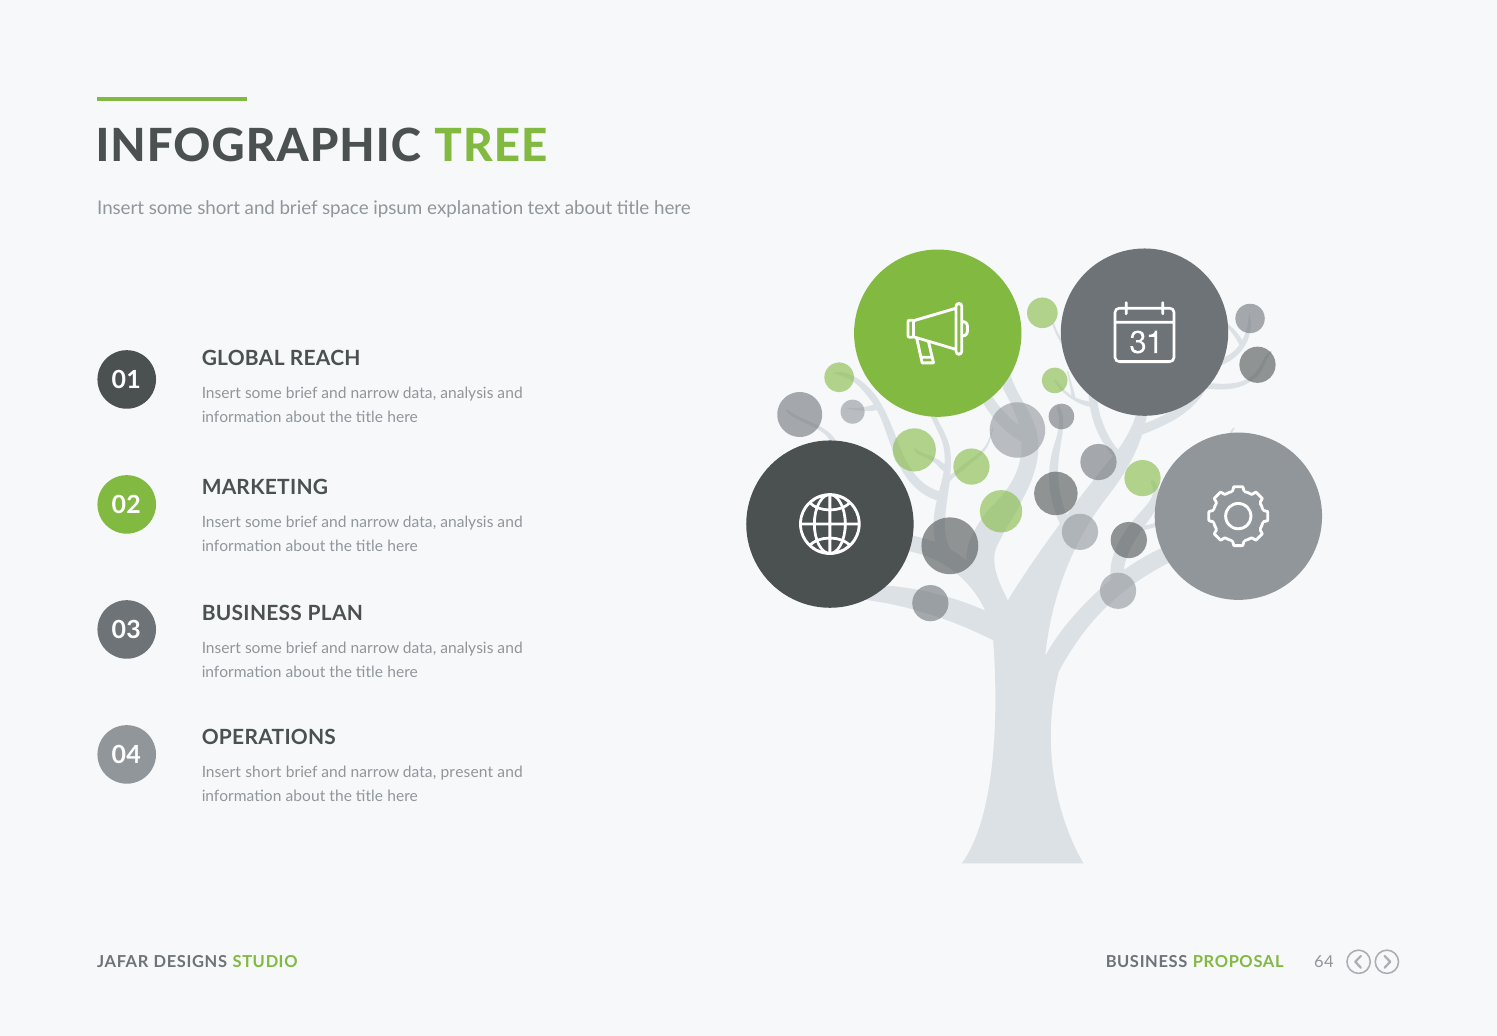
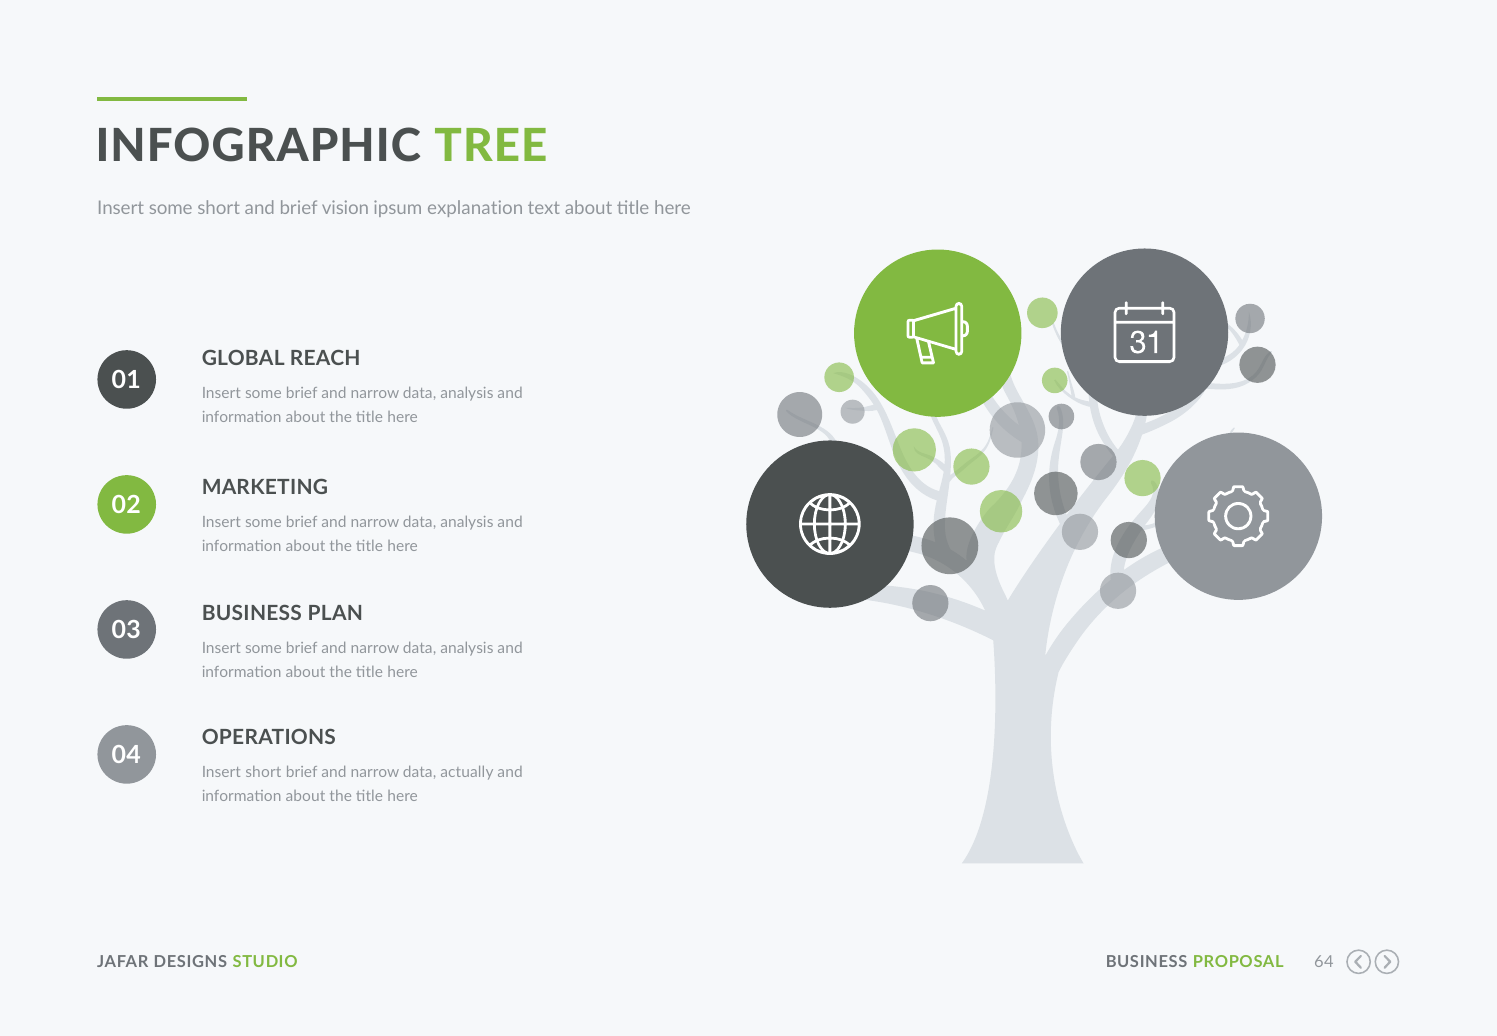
space: space -> vision
present: present -> actually
